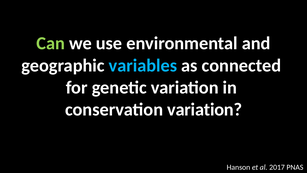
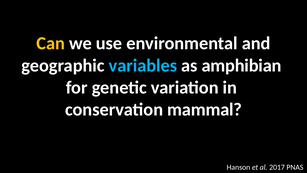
Can colour: light green -> yellow
connected: connected -> amphibian
conservation variation: variation -> mammal
